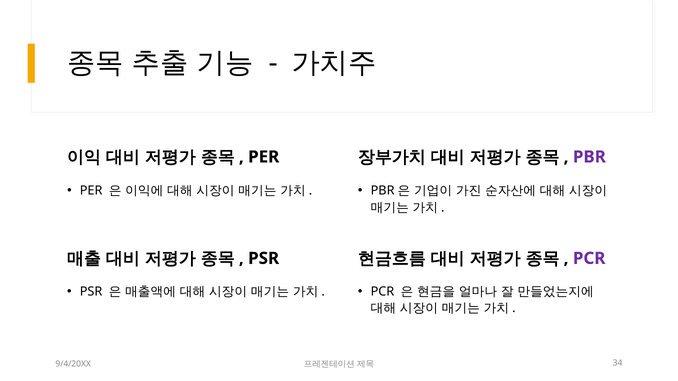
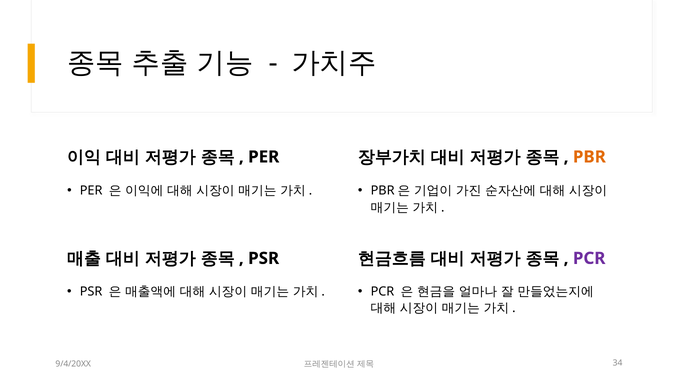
PBR colour: purple -> orange
